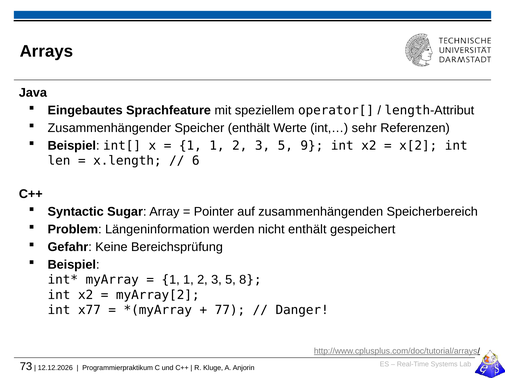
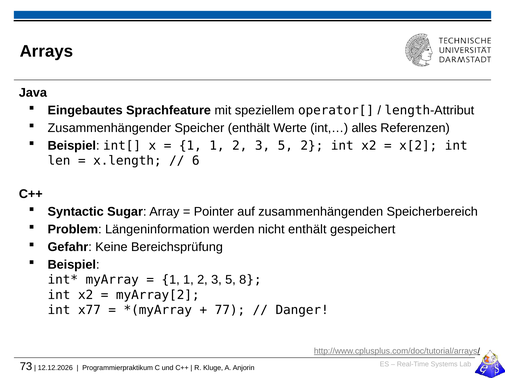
sehr: sehr -> alles
5 9: 9 -> 2
